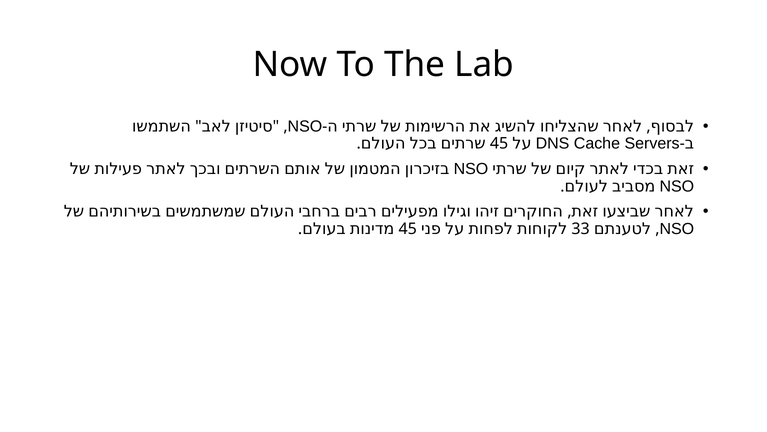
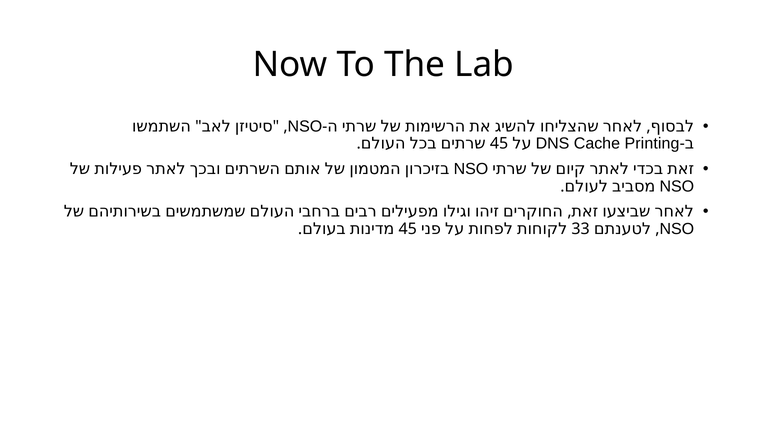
Servers: Servers -> Printing
